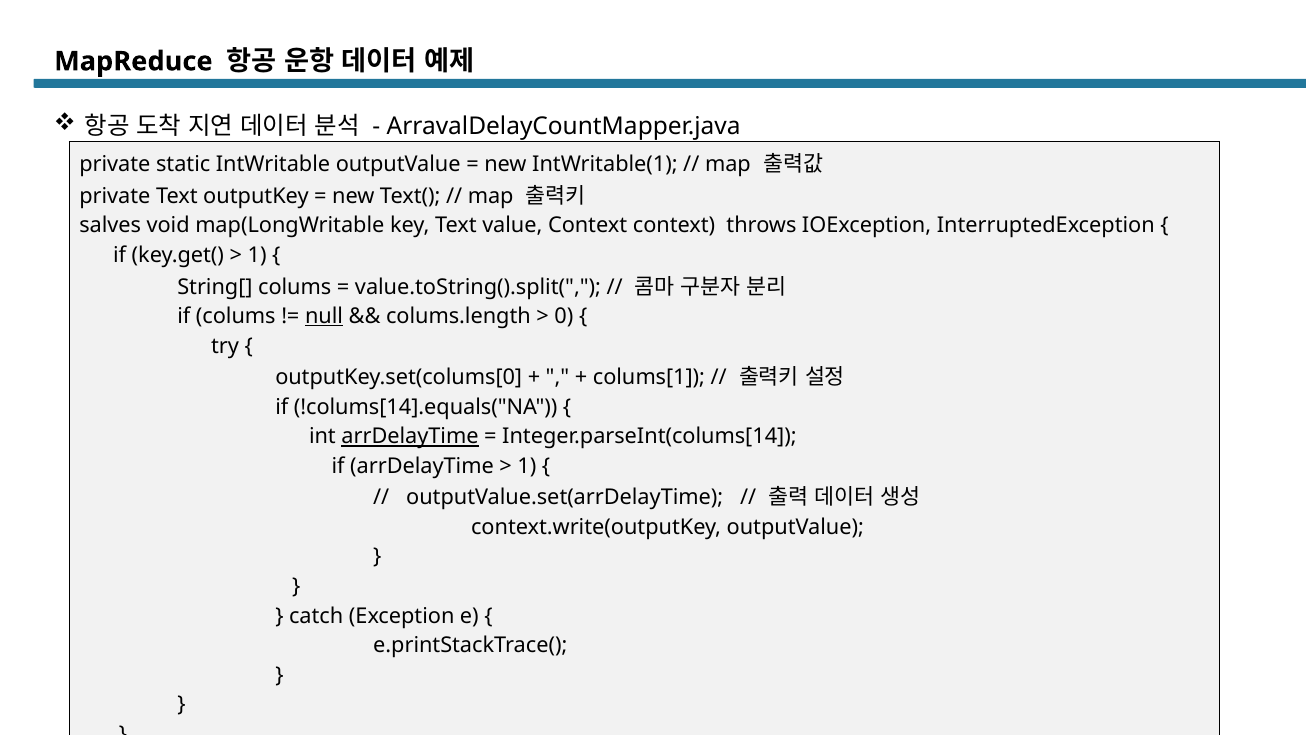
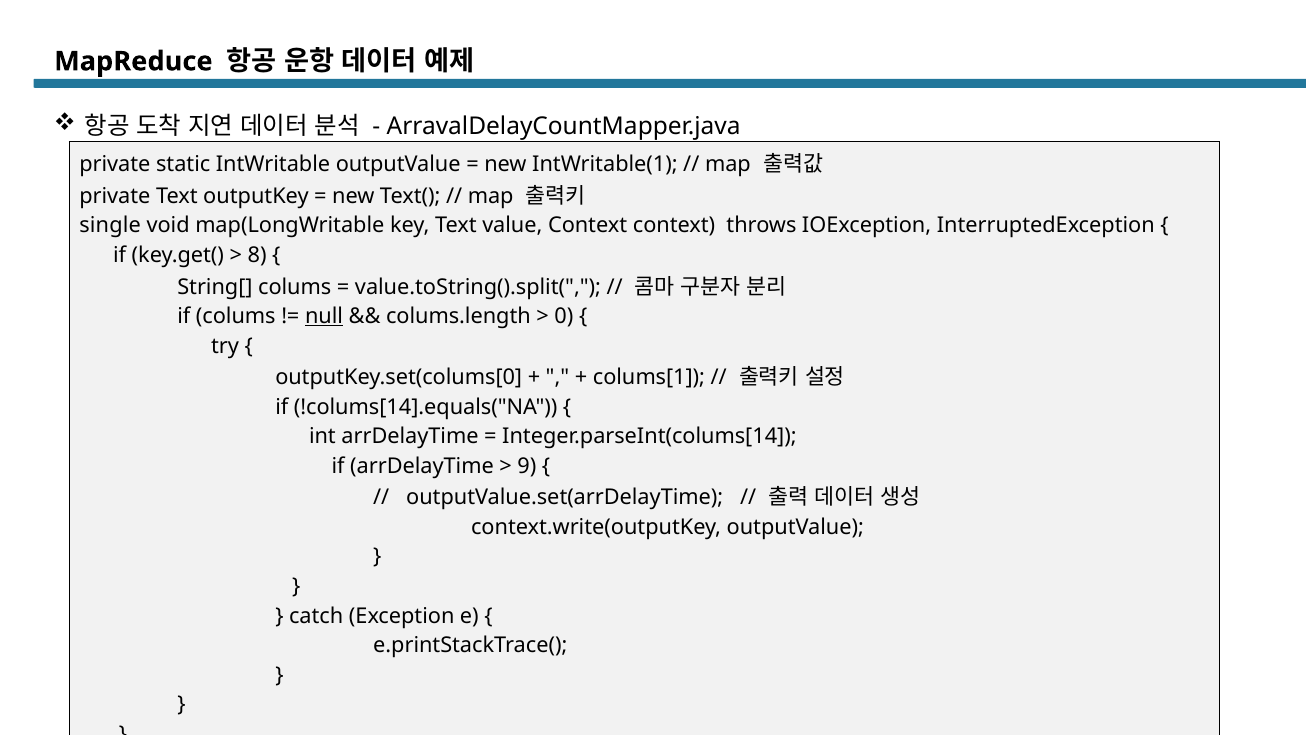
salves: salves -> single
1 at (257, 255): 1 -> 8
arrDelayTime at (410, 436) underline: present -> none
1 at (527, 466): 1 -> 9
